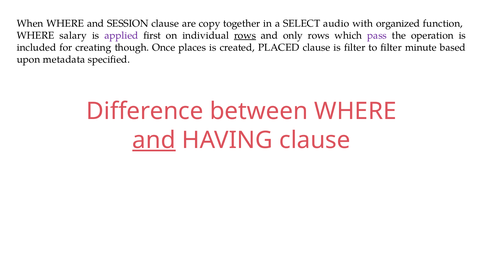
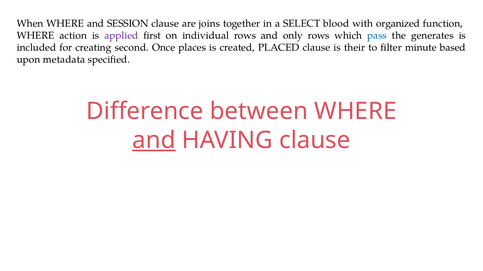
copy: copy -> joins
audio: audio -> blood
salary: salary -> action
rows at (245, 36) underline: present -> none
pass colour: purple -> blue
operation: operation -> generates
though: though -> second
is filter: filter -> their
